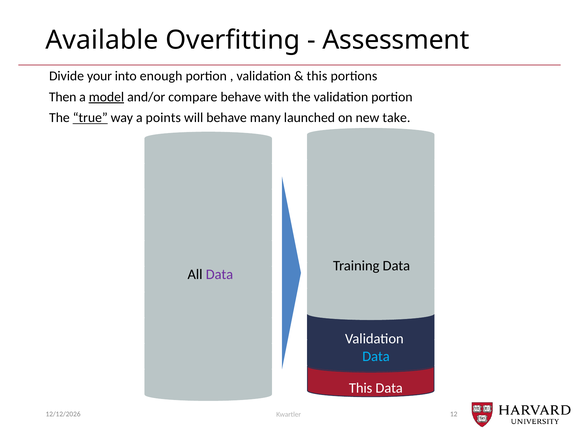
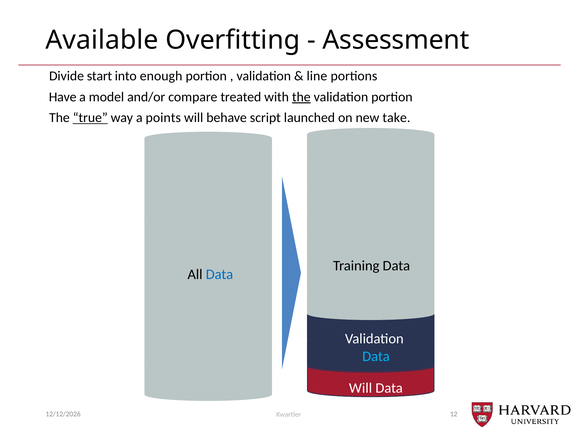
your: your -> start
this at (317, 76): this -> line
Then: Then -> Have
model underline: present -> none
compare behave: behave -> treated
the at (301, 97) underline: none -> present
many: many -> script
Data at (219, 275) colour: purple -> blue
This at (361, 388): This -> Will
